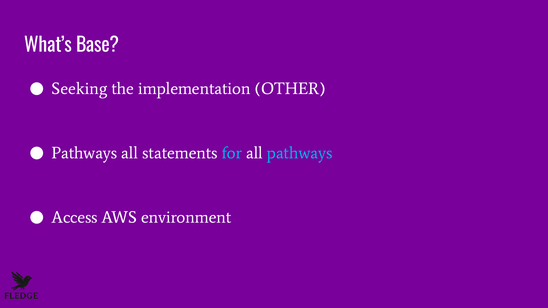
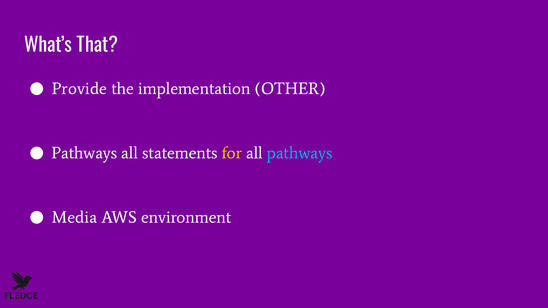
Base: Base -> That
Seeking: Seeking -> Provide
for colour: light blue -> yellow
Access: Access -> Media
